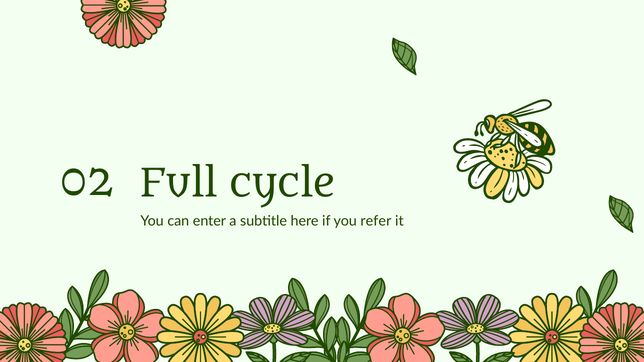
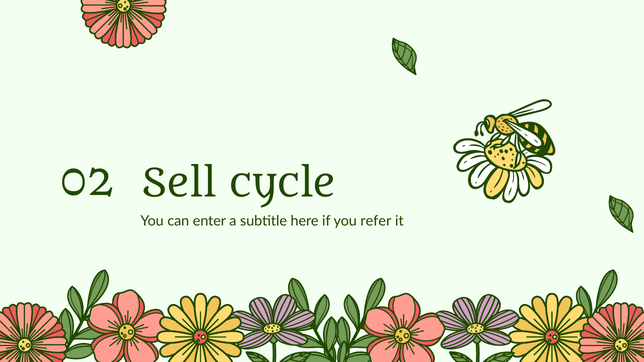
Full: Full -> Sell
